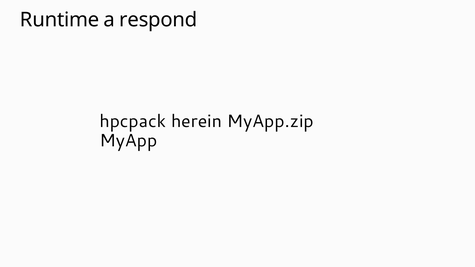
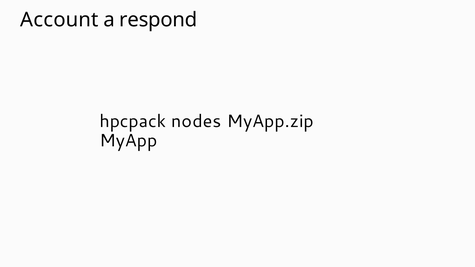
Runtime: Runtime -> Account
herein: herein -> nodes
